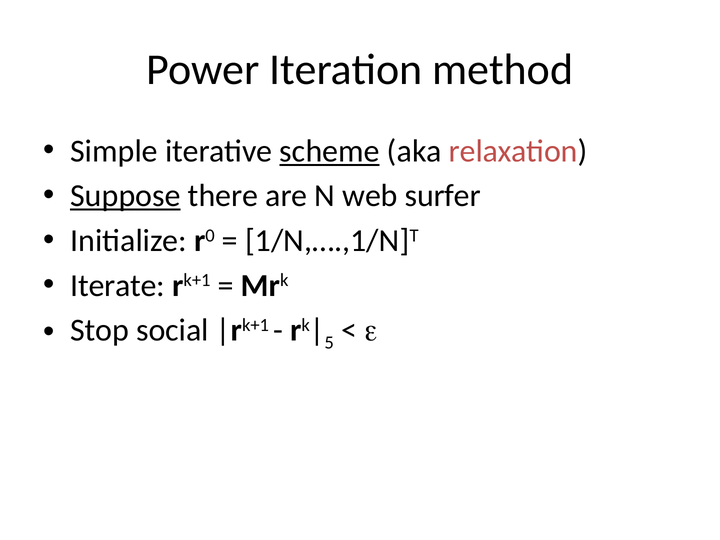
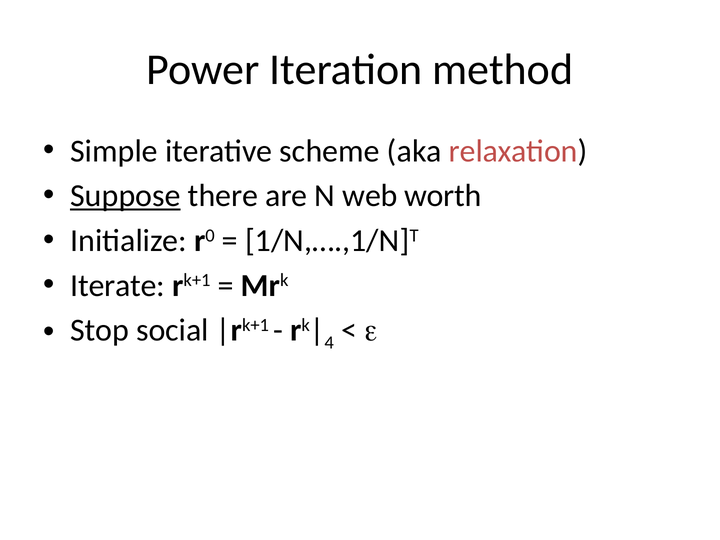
scheme underline: present -> none
surfer: surfer -> worth
5: 5 -> 4
